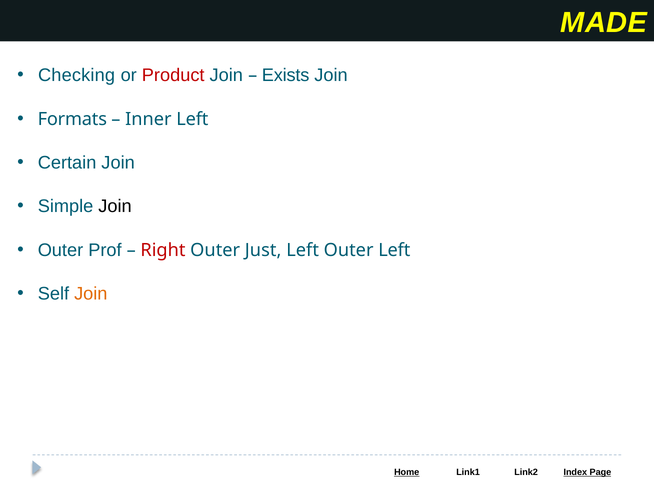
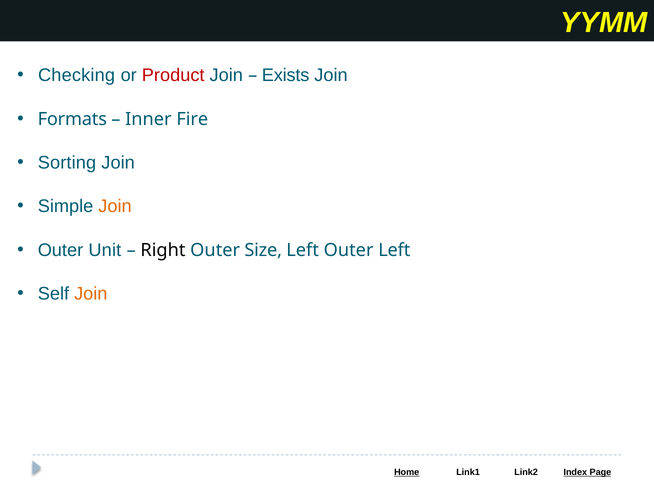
MADE: MADE -> YYMM
Inner Left: Left -> Fire
Certain: Certain -> Sorting
Join at (115, 206) colour: black -> orange
Prof: Prof -> Unit
Right colour: red -> black
Just: Just -> Size
